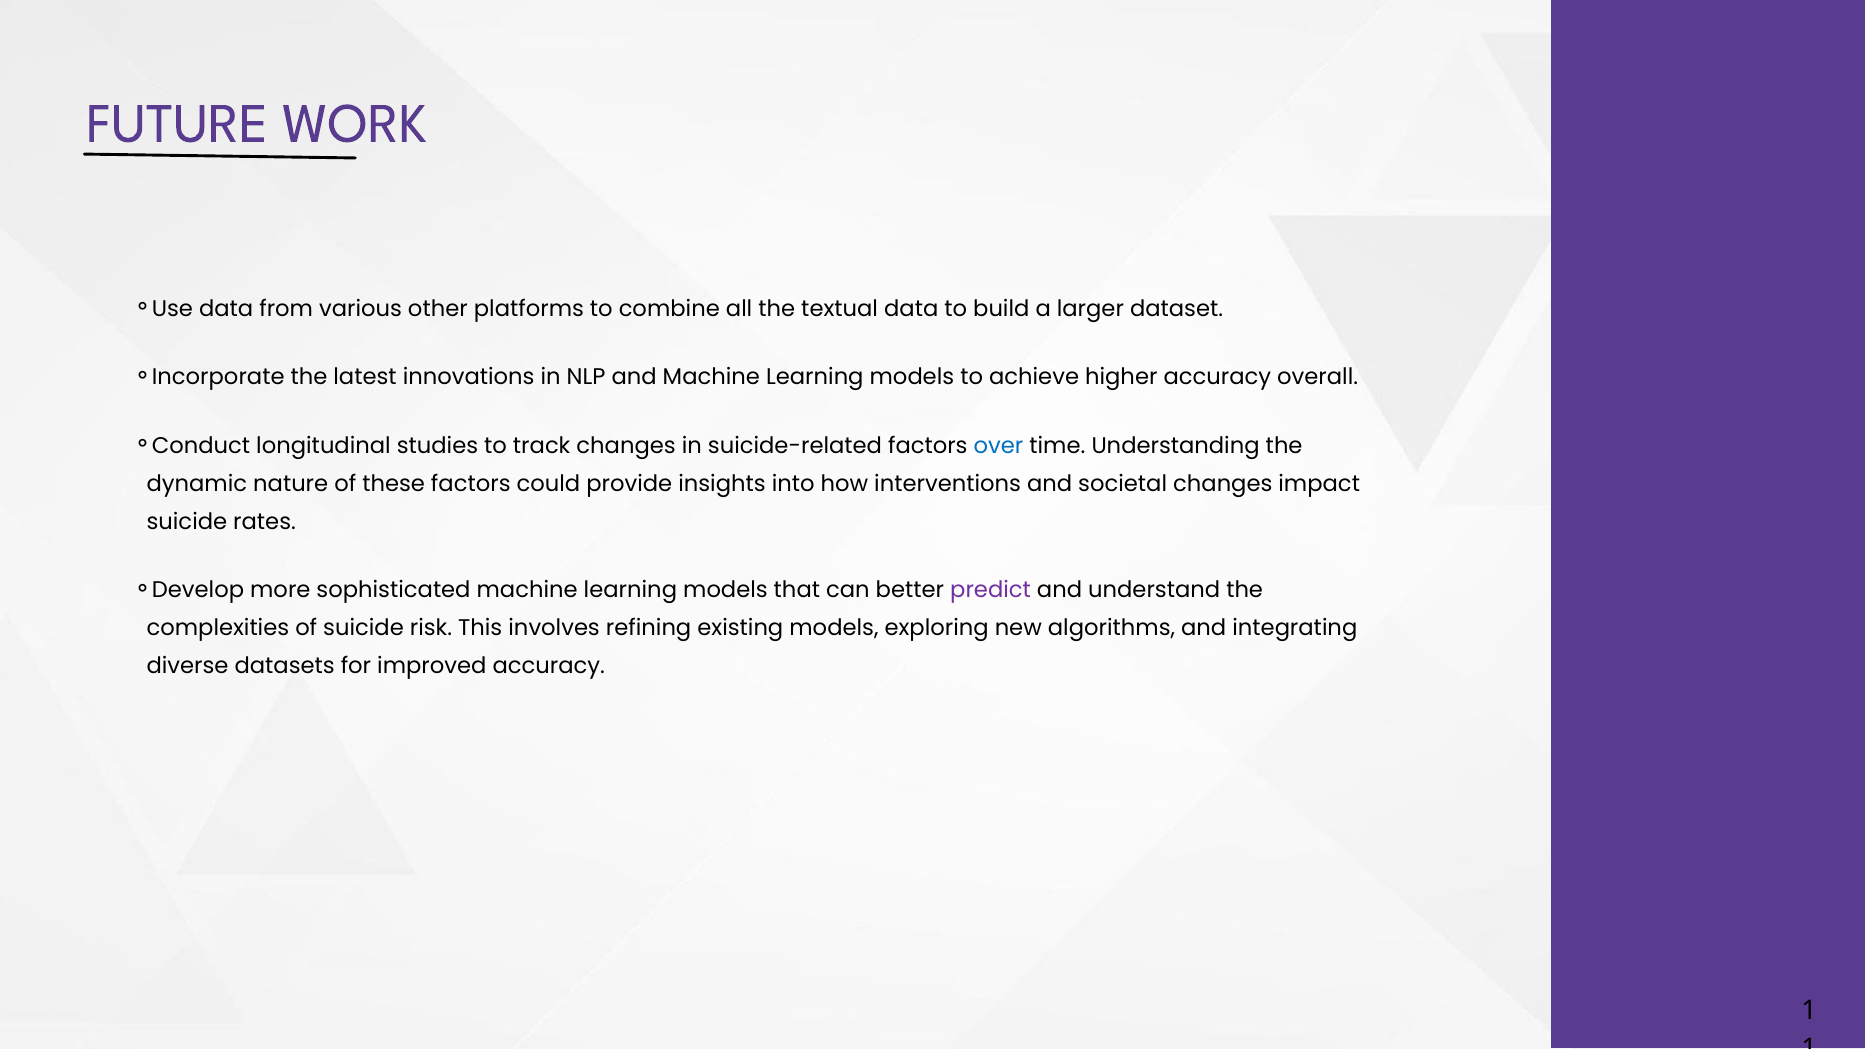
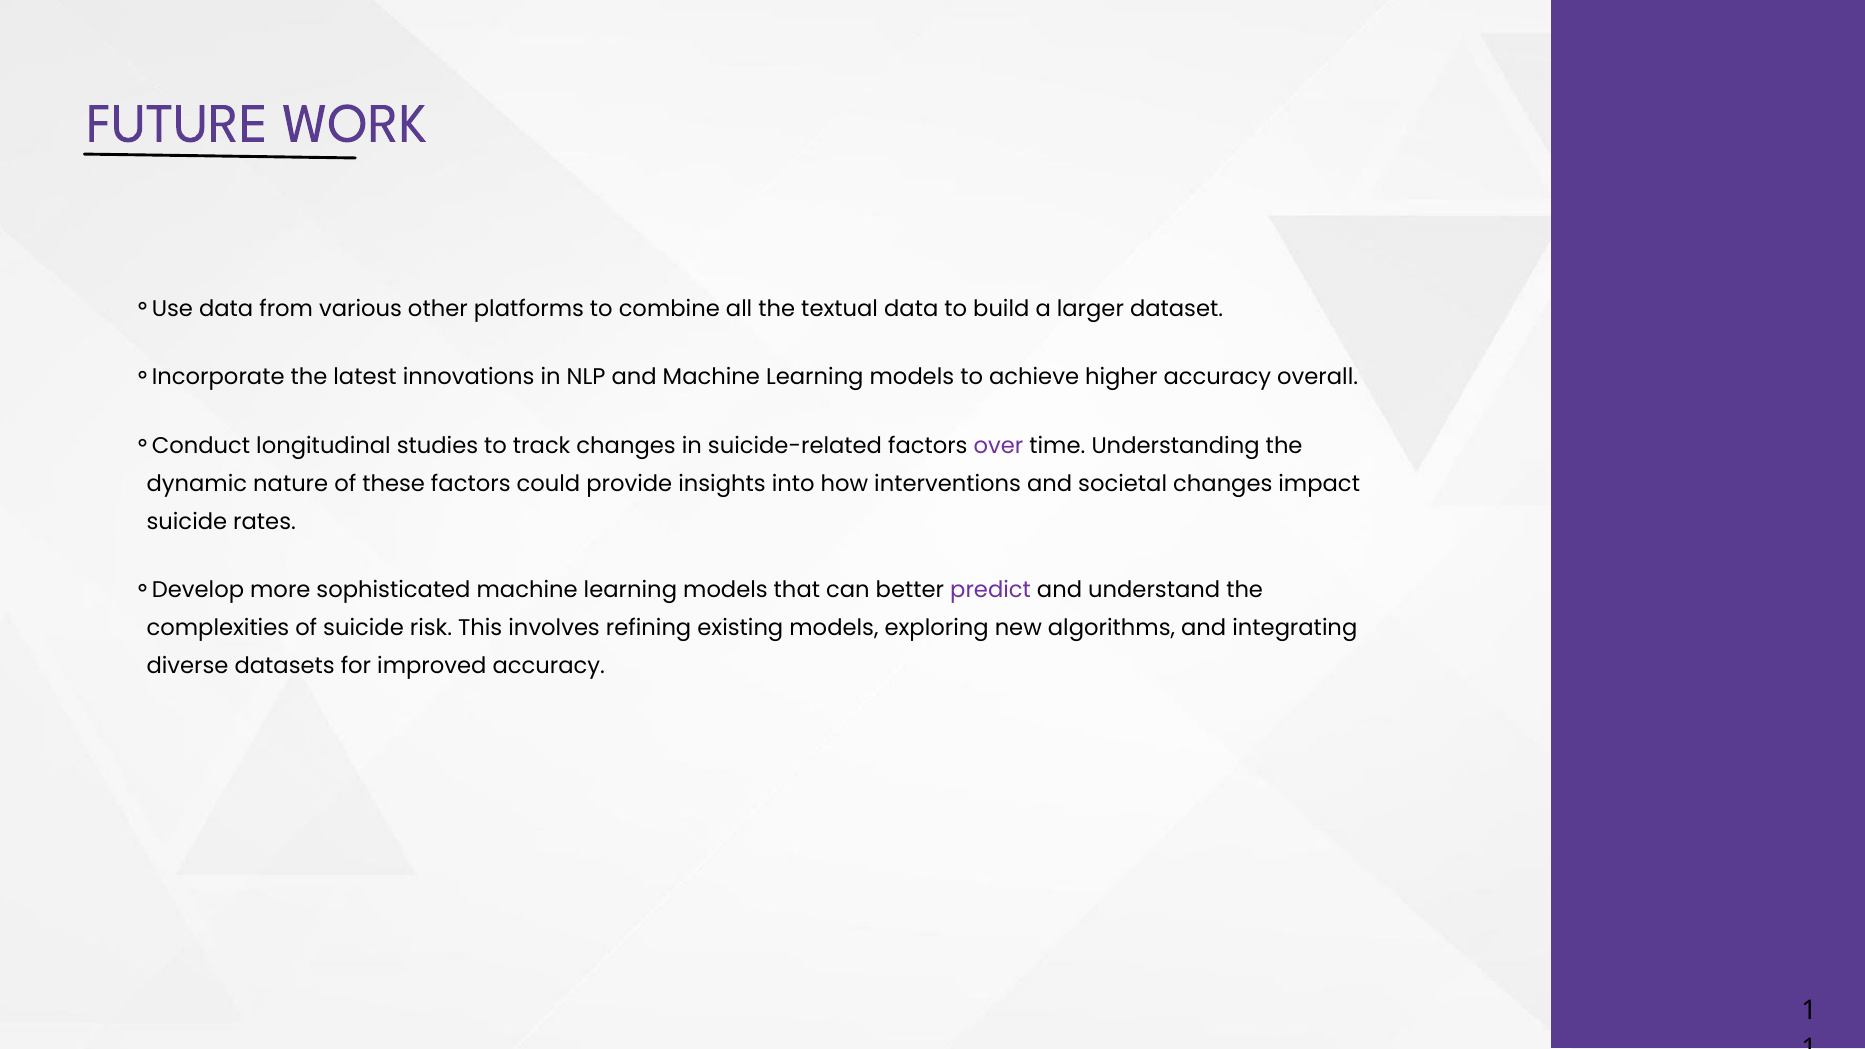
over colour: blue -> purple
